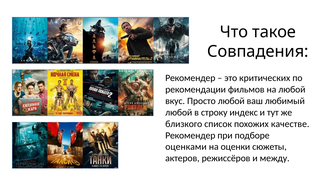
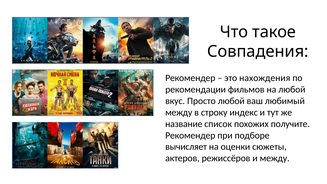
критических: критических -> нахождения
любой at (179, 112): любой -> между
близкого: близкого -> название
качестве: качестве -> получите
оценками: оценками -> вычисляет
